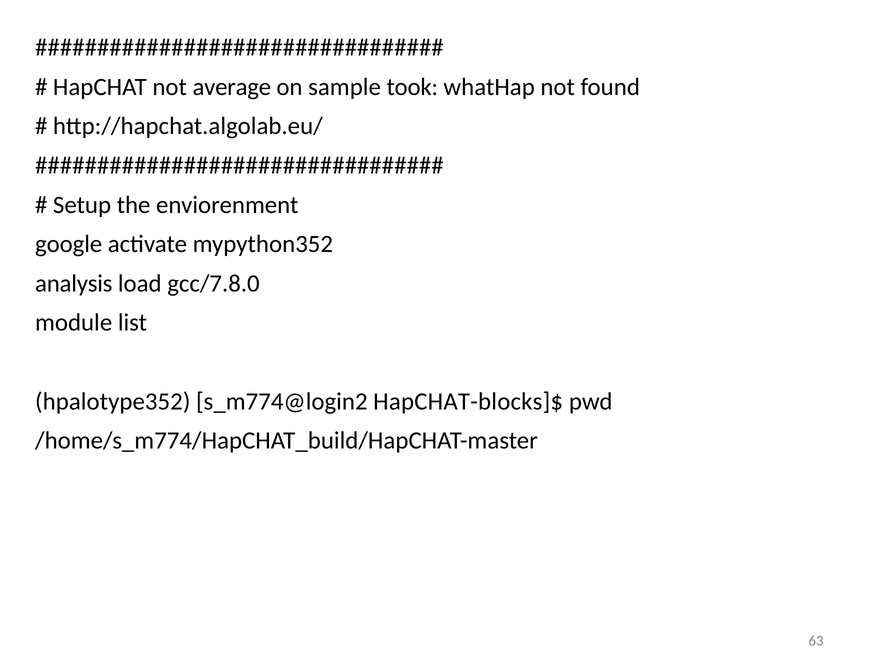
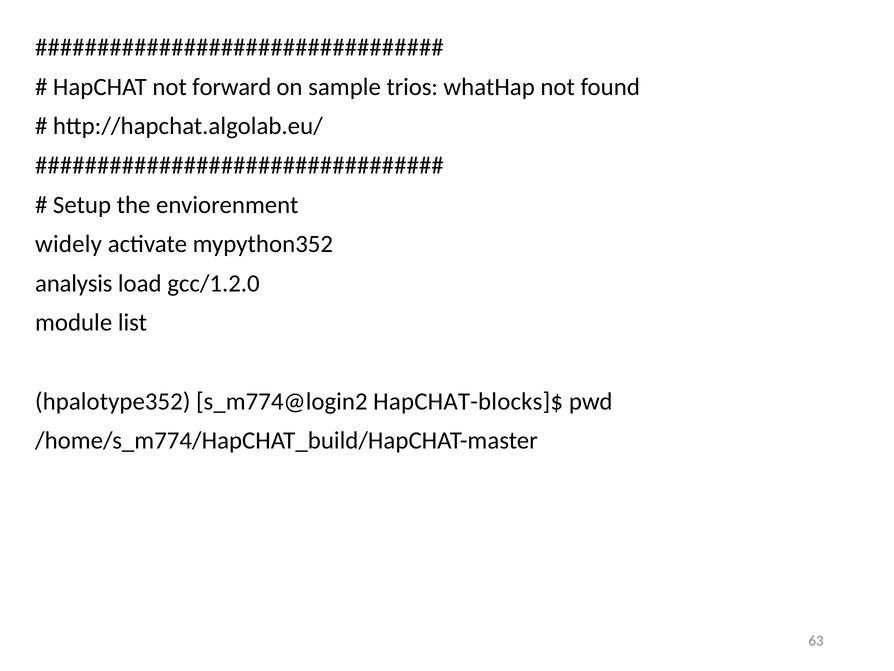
average: average -> forward
took: took -> trios
google: google -> widely
gcc/7.8.0: gcc/7.8.0 -> gcc/1.2.0
